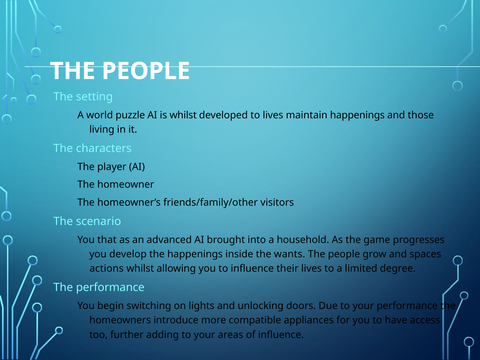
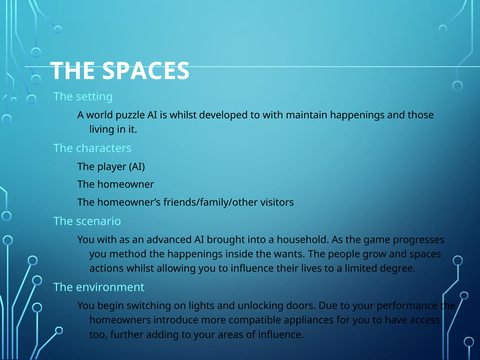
PEOPLE at (146, 71): PEOPLE -> SPACES
to lives: lives -> with
You that: that -> with
develop: develop -> method
The performance: performance -> environment
